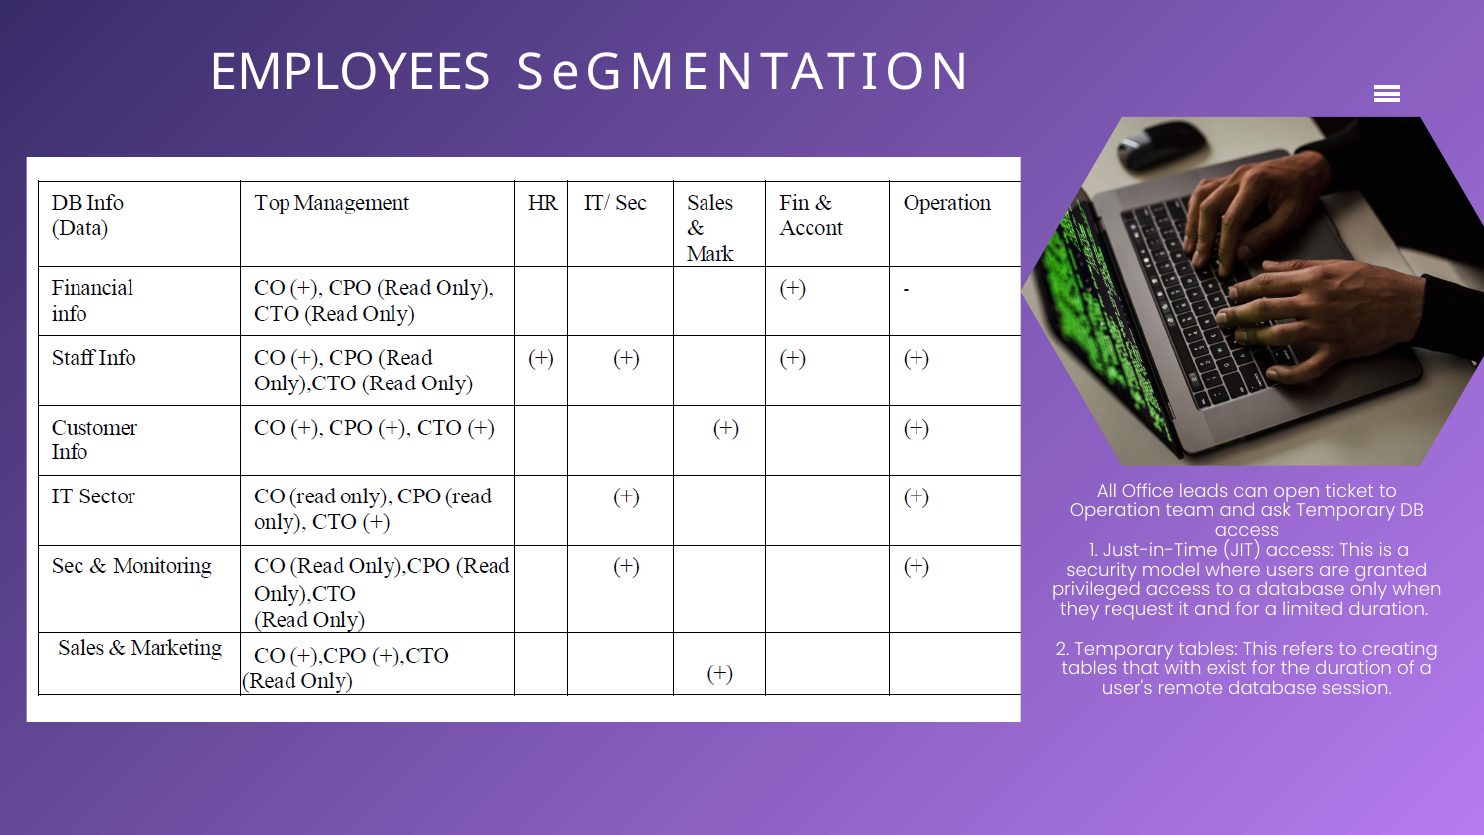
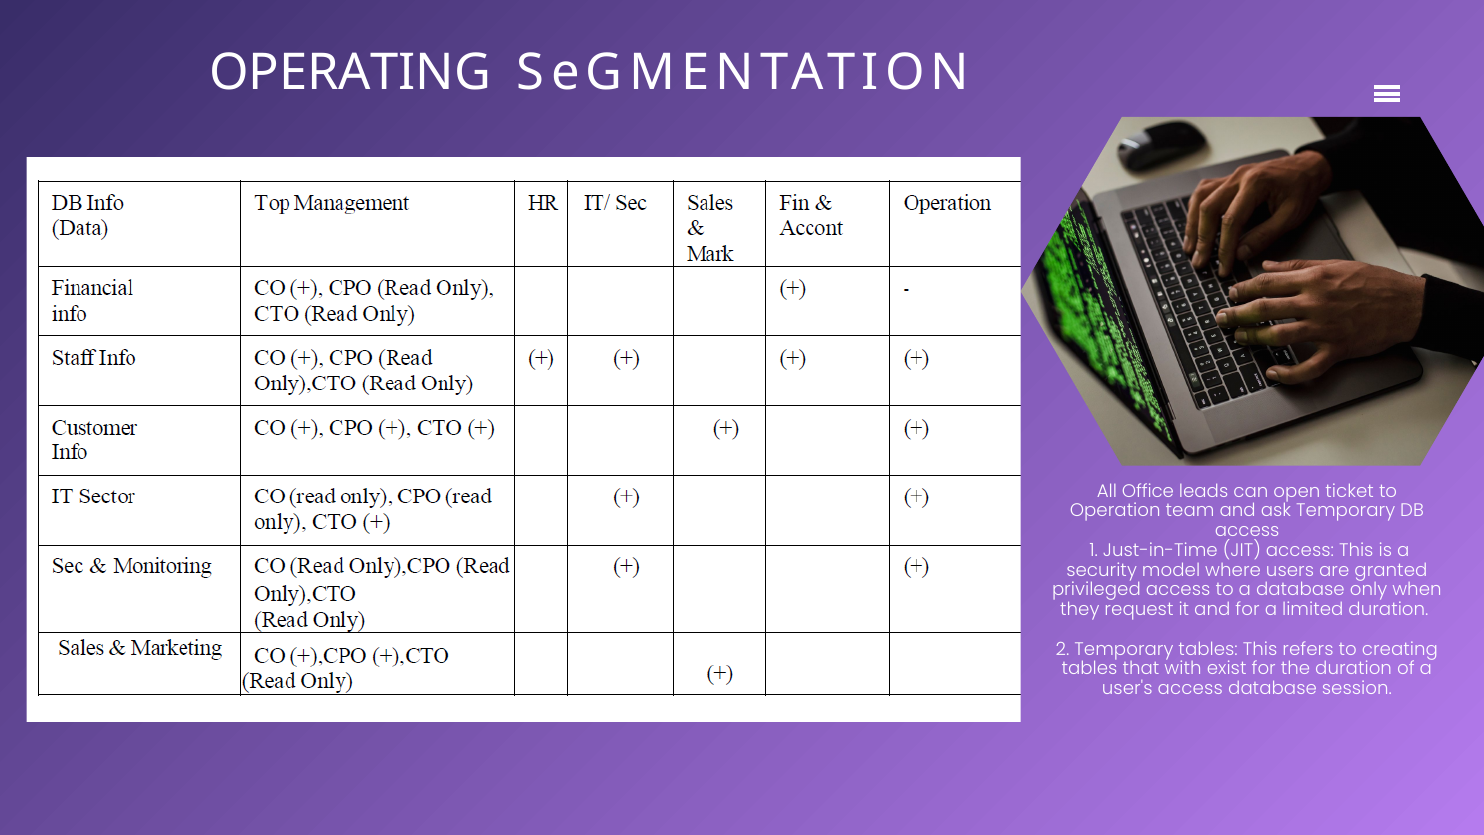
EMPLOYEES: EMPLOYEES -> OPERATING
user's remote: remote -> access
